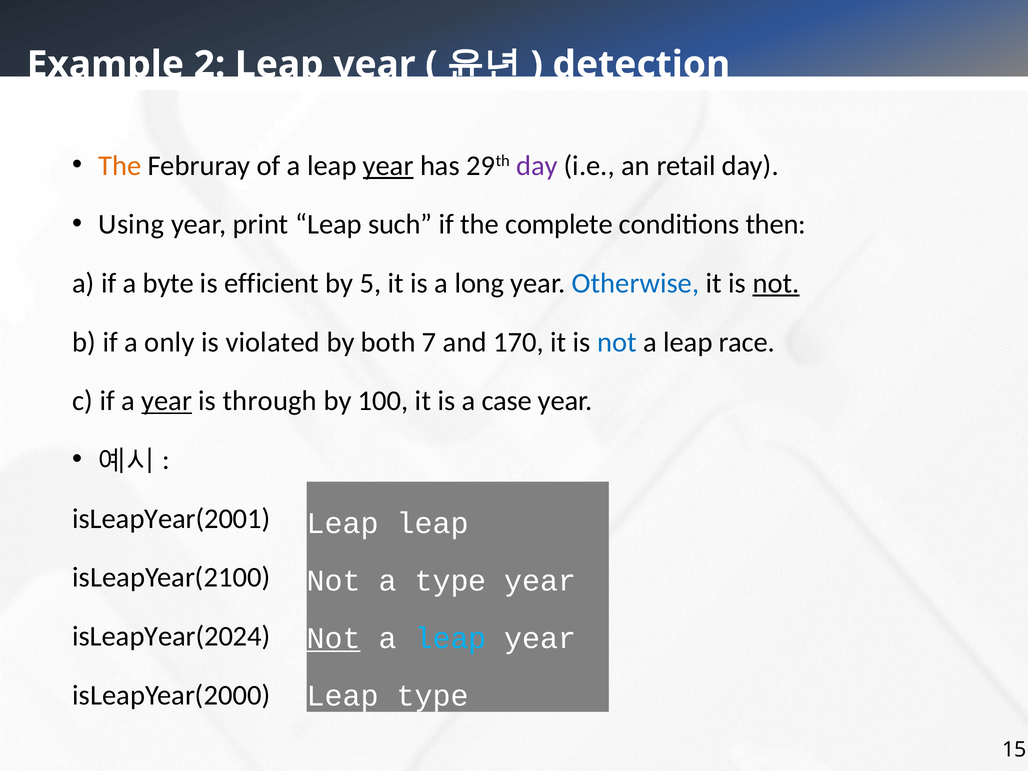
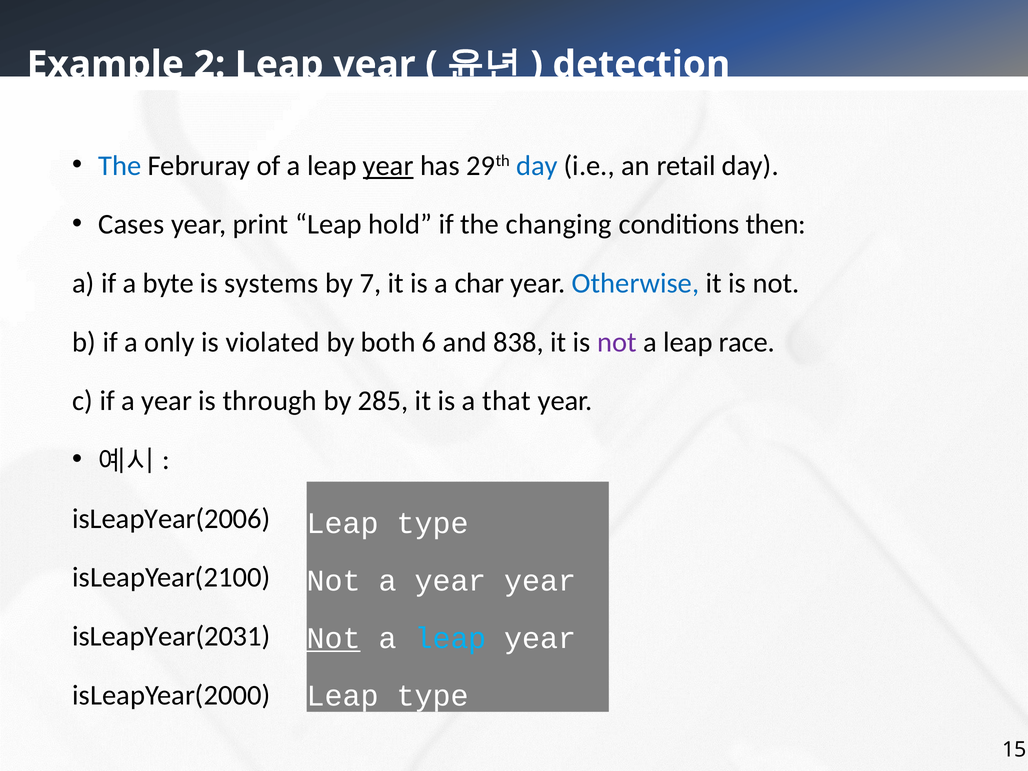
The at (120, 166) colour: orange -> blue
day at (537, 166) colour: purple -> blue
Using: Using -> Cases
such: such -> hold
complete: complete -> changing
efficient: efficient -> systems
5: 5 -> 7
long: long -> char
not at (776, 283) underline: present -> none
7: 7 -> 6
170: 170 -> 838
not at (617, 342) colour: blue -> purple
year at (167, 401) underline: present -> none
100: 100 -> 285
case: case -> that
isLeapYear(2001: isLeapYear(2001 -> isLeapYear(2006
leap at (433, 523): leap -> type
Not a type: type -> year
isLeapYear(2024: isLeapYear(2024 -> isLeapYear(2031
